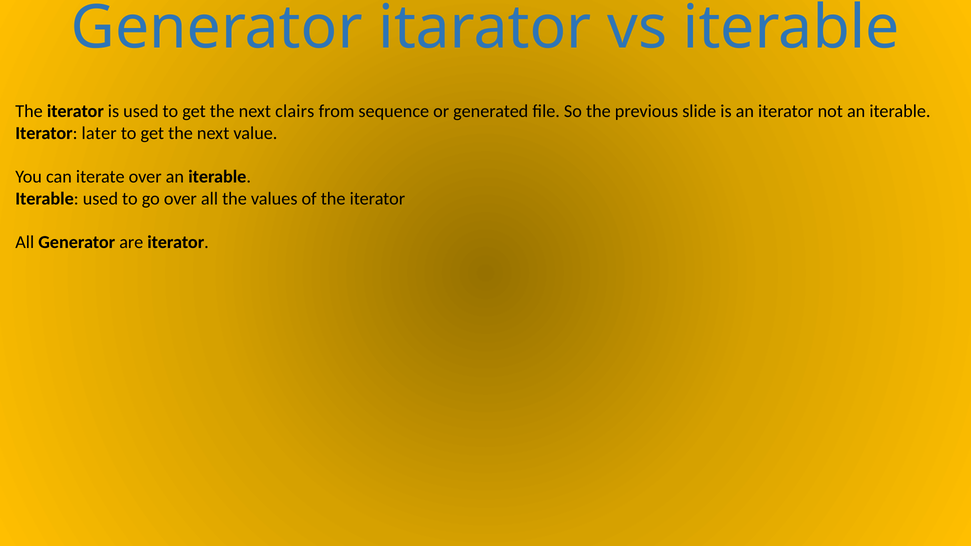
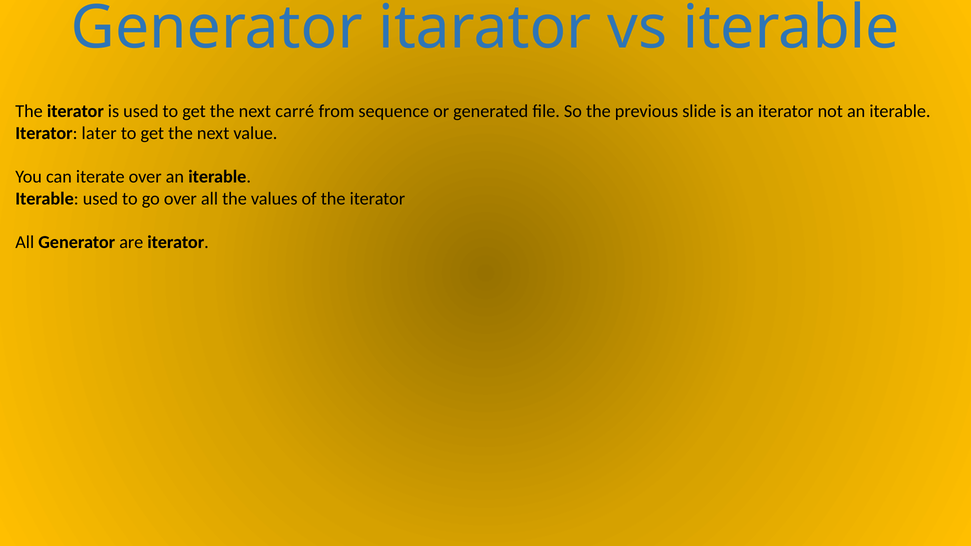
clairs: clairs -> carré
